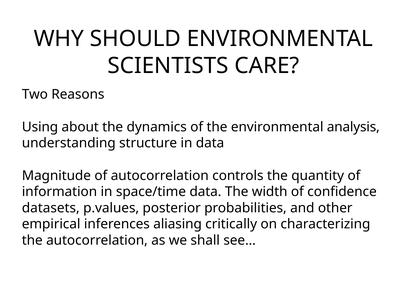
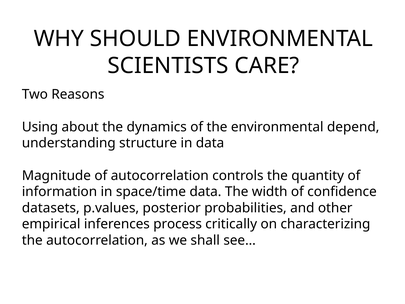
analysis: analysis -> depend
aliasing: aliasing -> process
